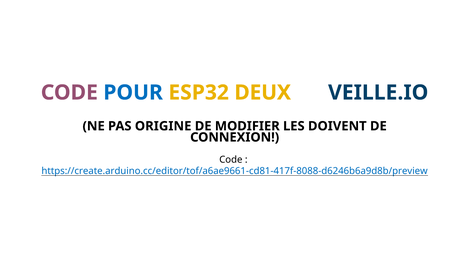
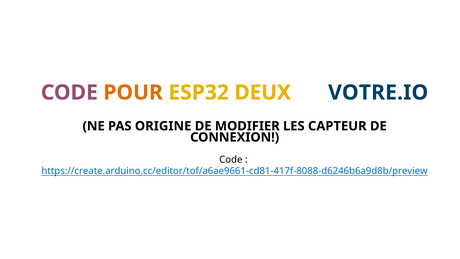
POUR colour: blue -> orange
VEILLE.IO: VEILLE.IO -> VOTRE.IO
DOIVENT: DOIVENT -> CAPTEUR
